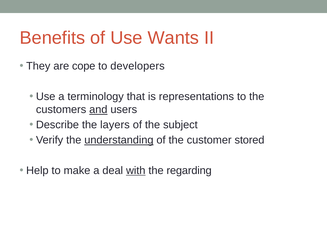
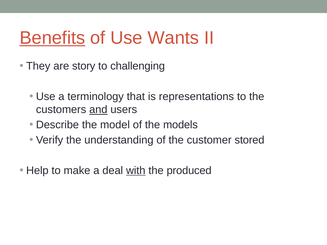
Benefits underline: none -> present
cope: cope -> story
developers: developers -> challenging
layers: layers -> model
subject: subject -> models
understanding underline: present -> none
regarding: regarding -> produced
